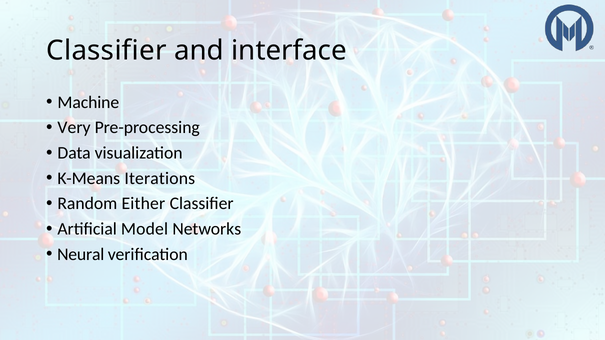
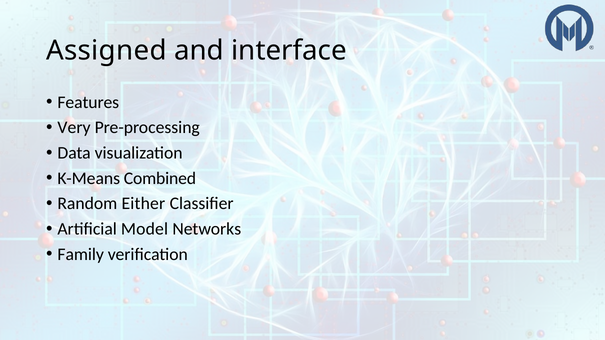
Classifier at (106, 51): Classifier -> Assigned
Machine: Machine -> Features
Iterations: Iterations -> Combined
Neural: Neural -> Family
